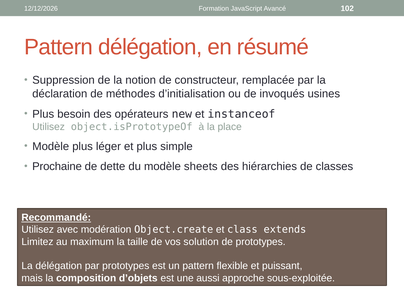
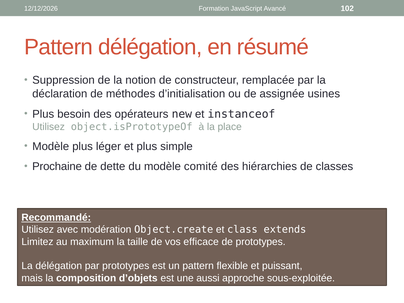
invoqués: invoqués -> assignée
sheets: sheets -> comité
solution: solution -> efficace
